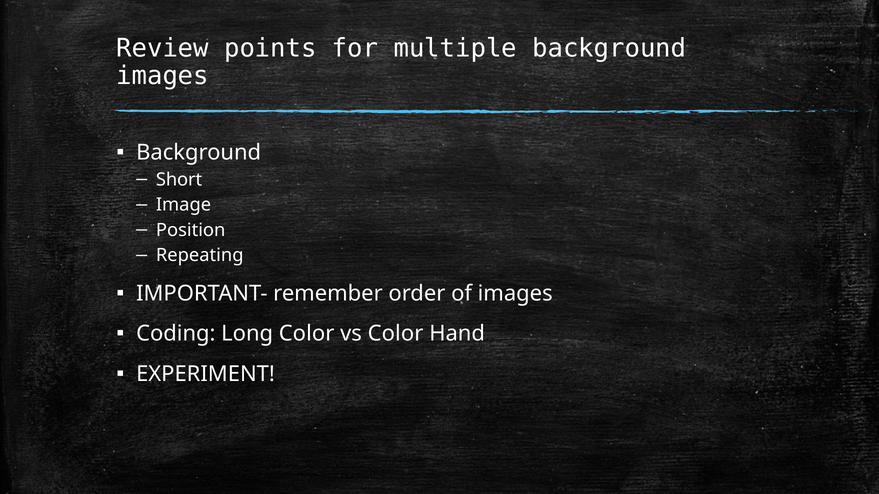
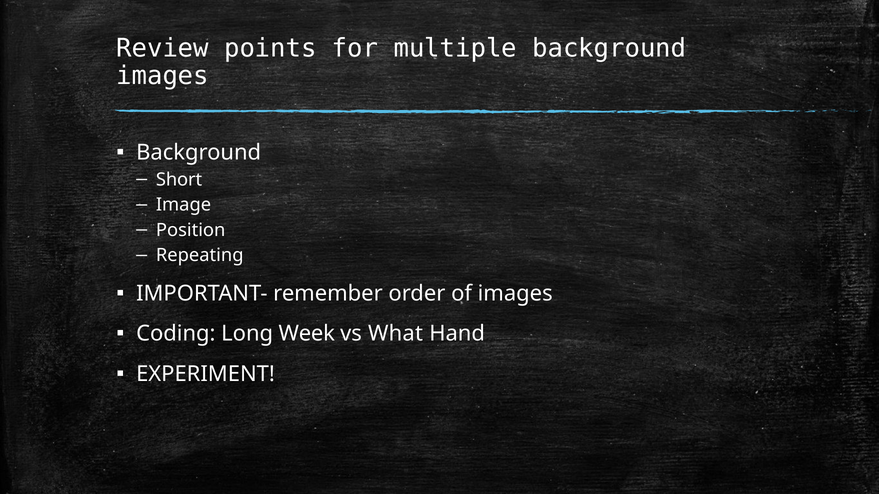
Long Color: Color -> Week
vs Color: Color -> What
